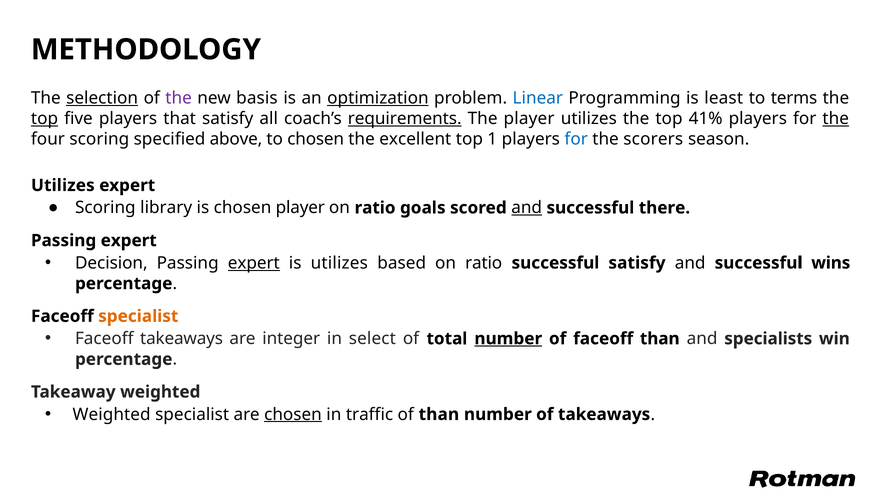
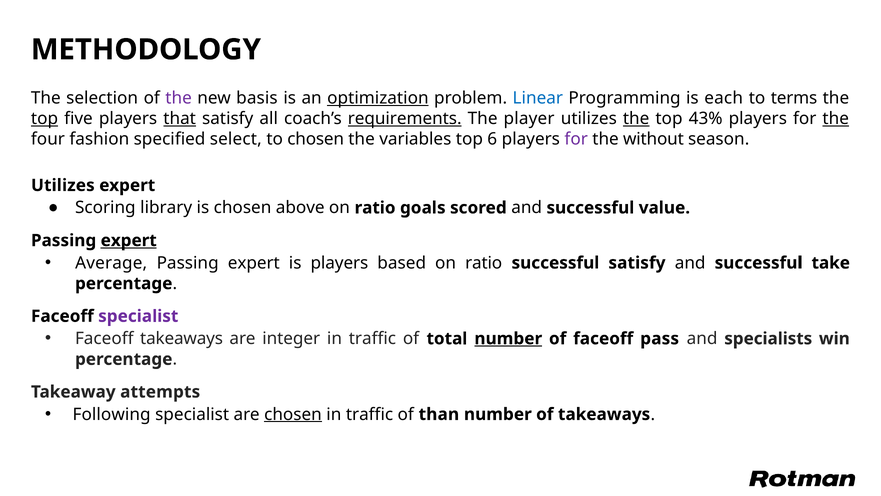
selection underline: present -> none
least: least -> each
that underline: none -> present
the at (636, 118) underline: none -> present
41%: 41% -> 43%
four scoring: scoring -> fashion
above: above -> select
excellent: excellent -> variables
1: 1 -> 6
for at (576, 139) colour: blue -> purple
scorers: scorers -> without
chosen player: player -> above
and at (527, 208) underline: present -> none
there: there -> value
expert at (129, 240) underline: none -> present
Decision: Decision -> Average
expert at (254, 263) underline: present -> none
is utilizes: utilizes -> players
wins: wins -> take
specialist at (138, 316) colour: orange -> purple
select at (372, 338): select -> traffic
faceoff than: than -> pass
Takeaway weighted: weighted -> attempts
Weighted at (112, 414): Weighted -> Following
